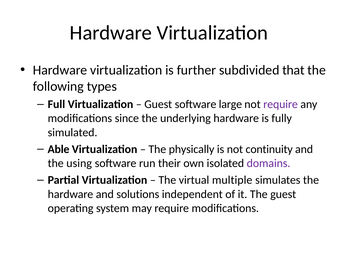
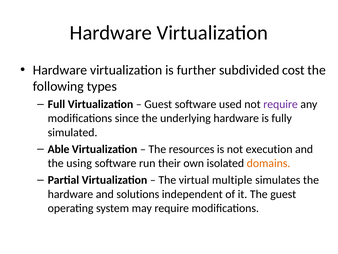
that: that -> cost
large: large -> used
physically: physically -> resources
continuity: continuity -> execution
domains colour: purple -> orange
